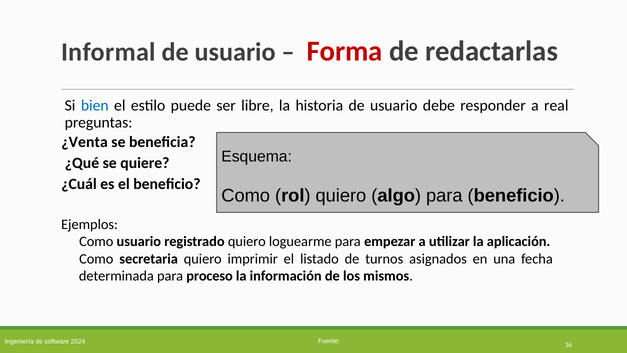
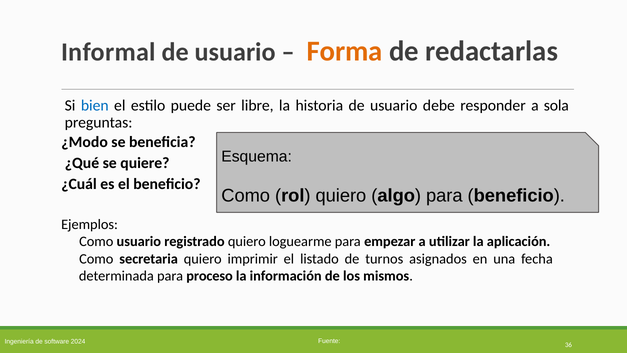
Forma colour: red -> orange
real: real -> sola
¿Venta: ¿Venta -> ¿Modo
